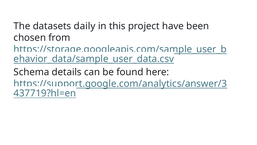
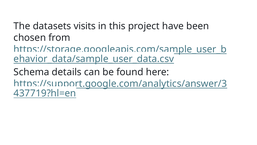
daily: daily -> visits
